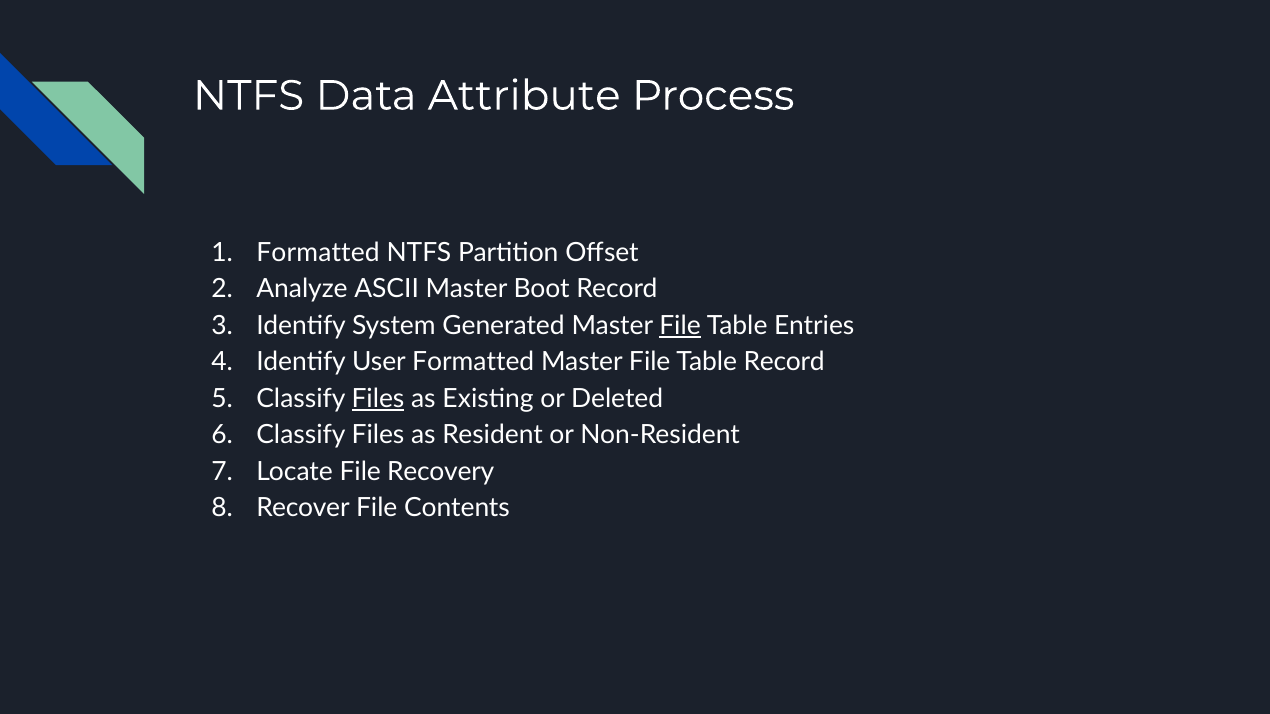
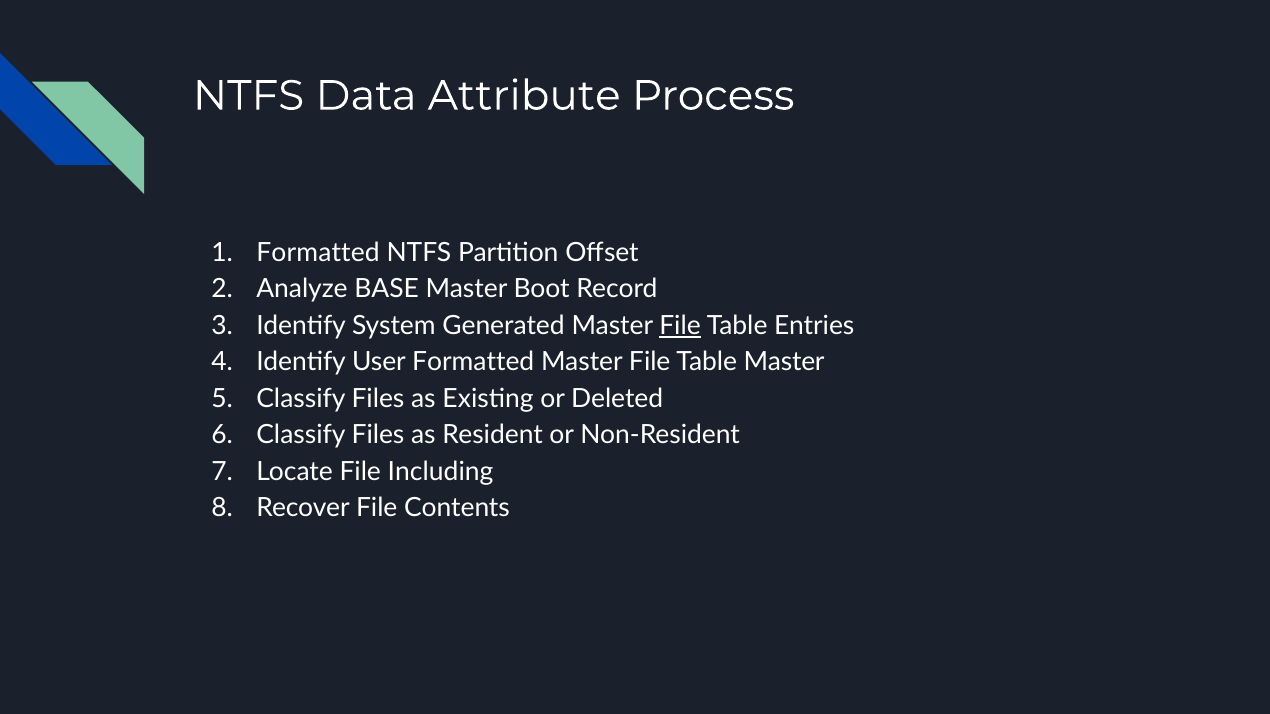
ASCII: ASCII -> BASE
Table Record: Record -> Master
Files at (378, 399) underline: present -> none
Recovery: Recovery -> Including
